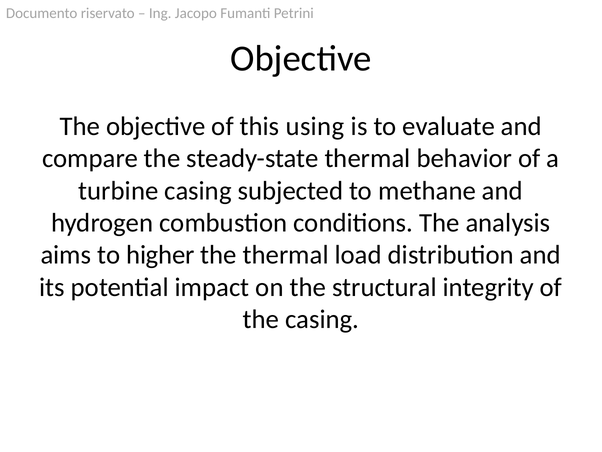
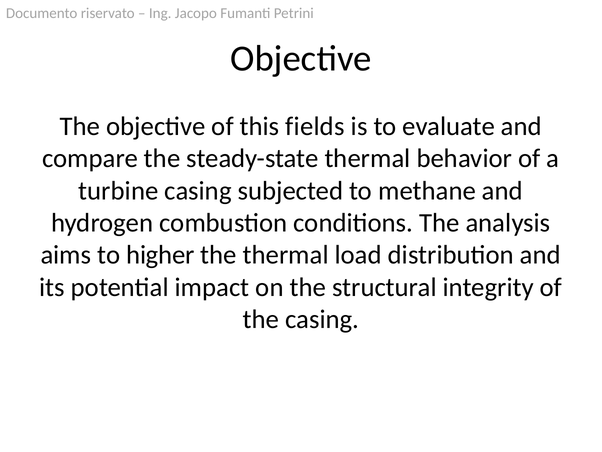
using: using -> fields
